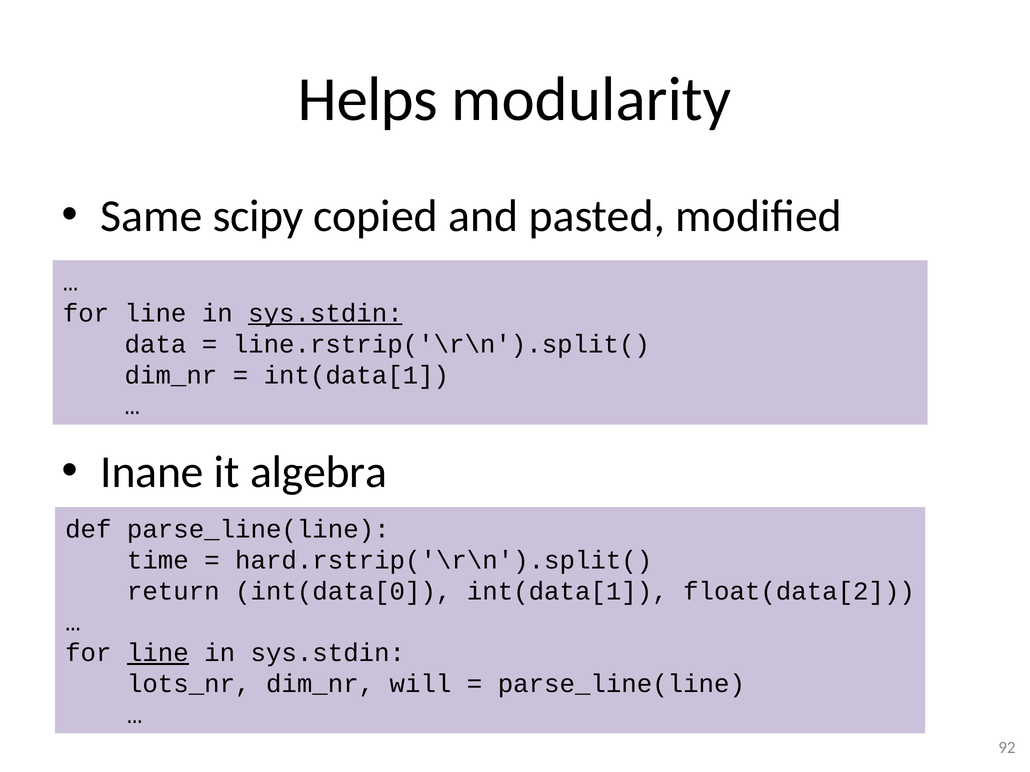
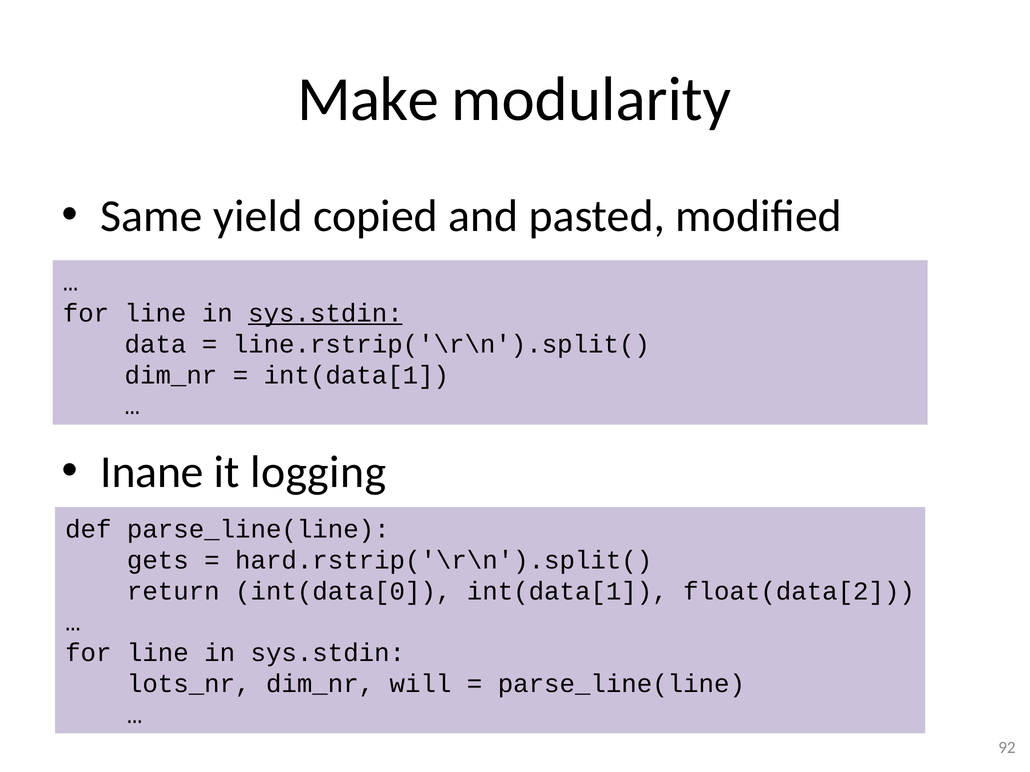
Helps: Helps -> Make
scipy: scipy -> yield
algebra: algebra -> logging
time: time -> gets
line at (158, 653) underline: present -> none
